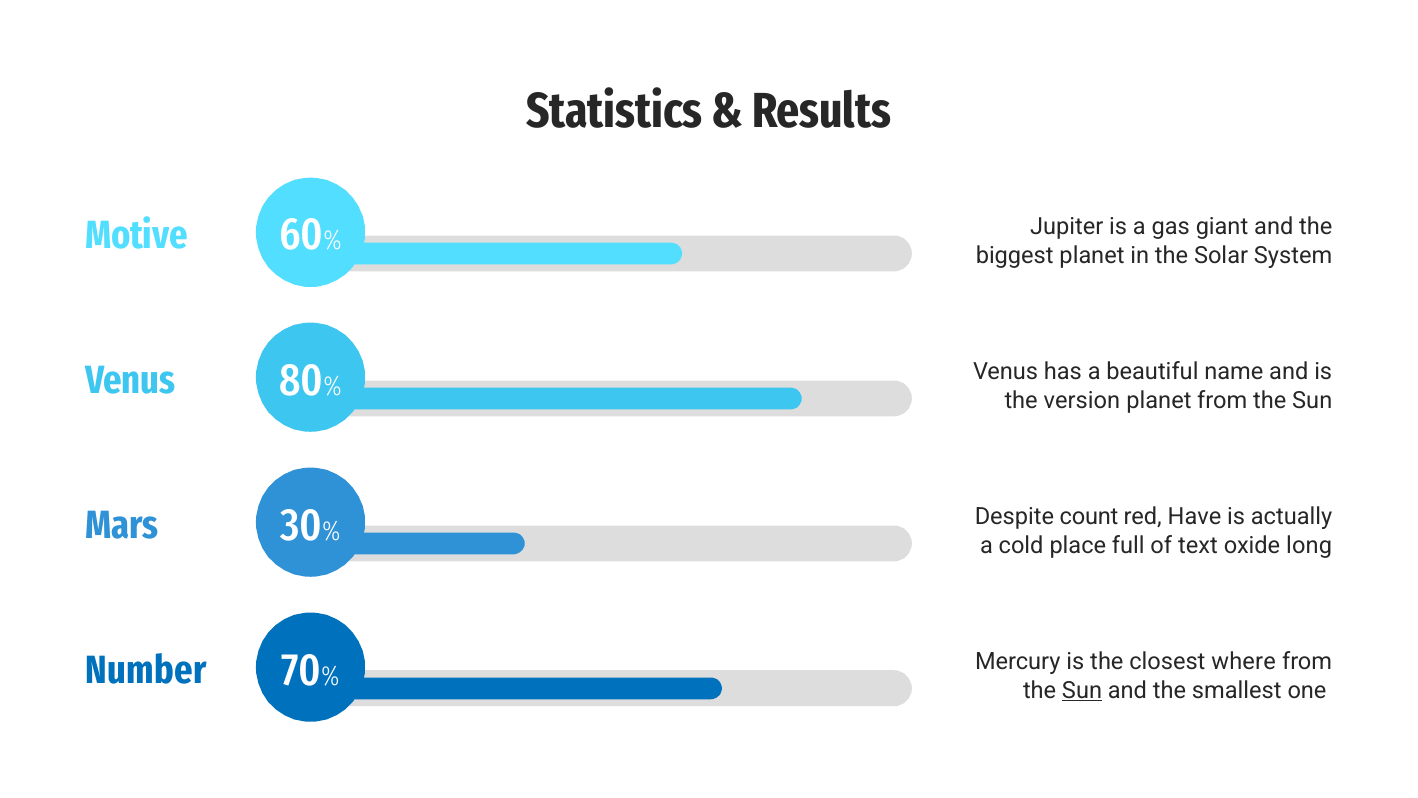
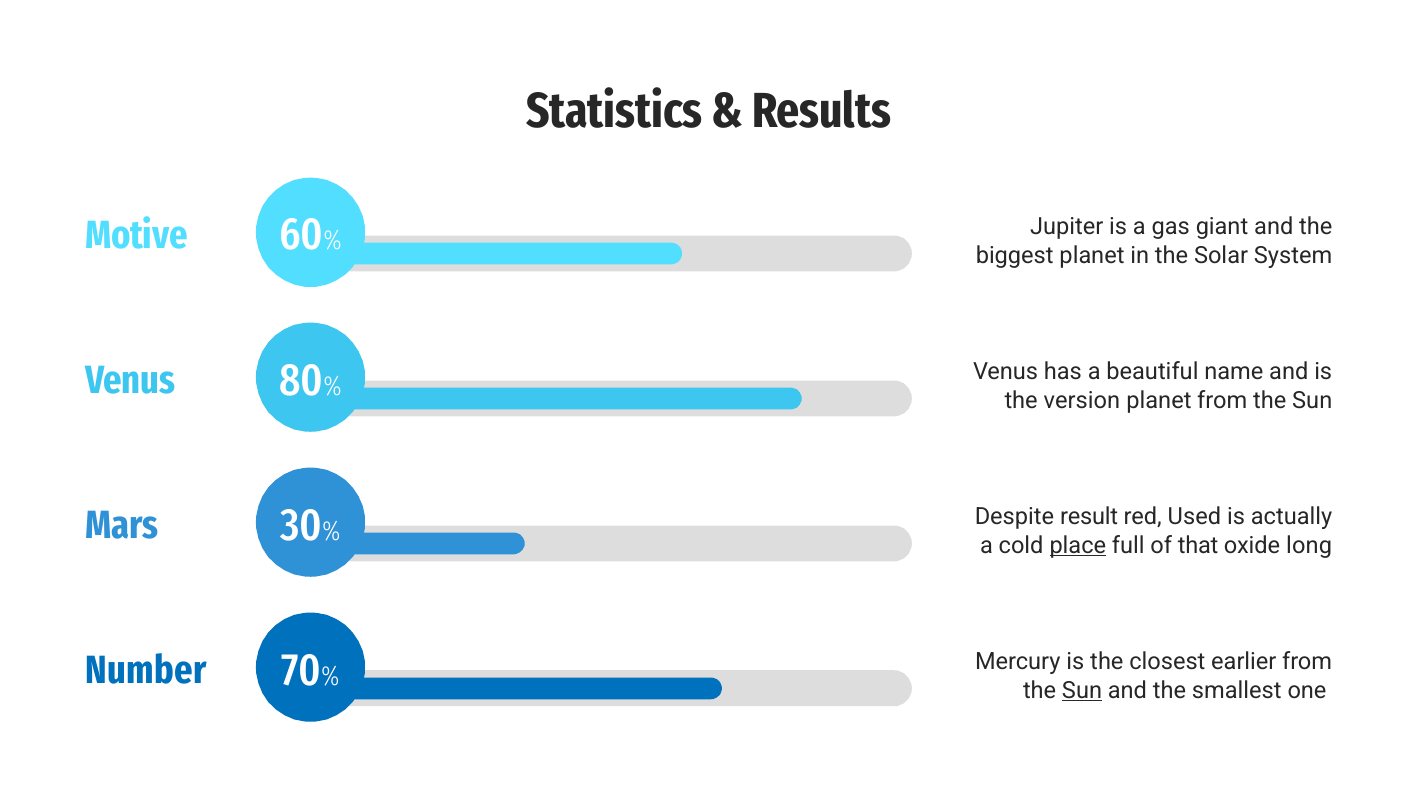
count: count -> result
Have: Have -> Used
place underline: none -> present
text: text -> that
where: where -> earlier
